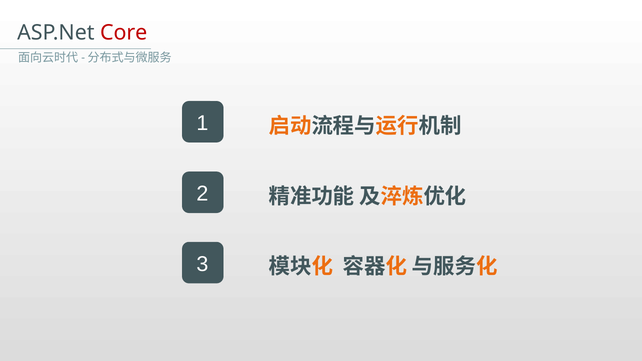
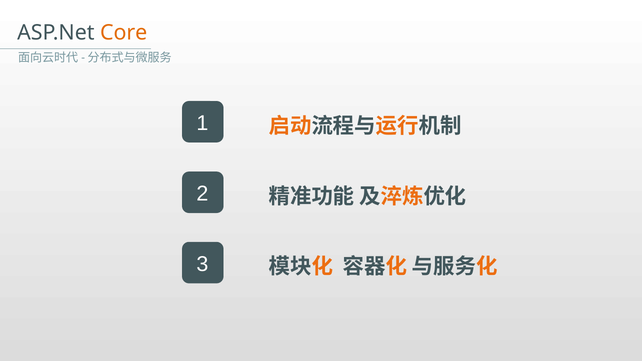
Core colour: red -> orange
